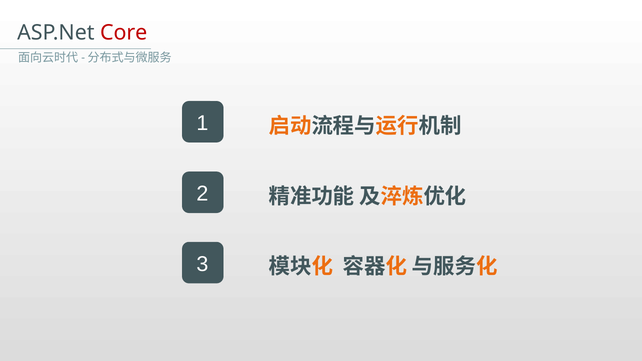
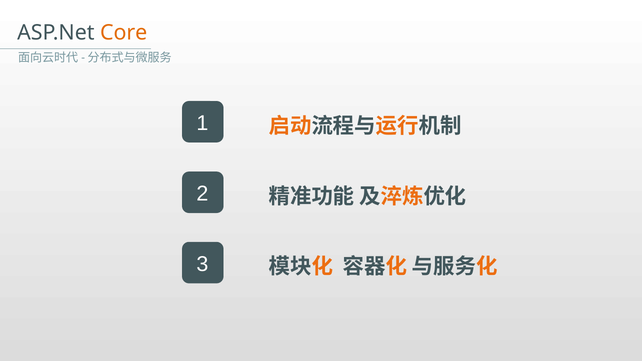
Core colour: red -> orange
